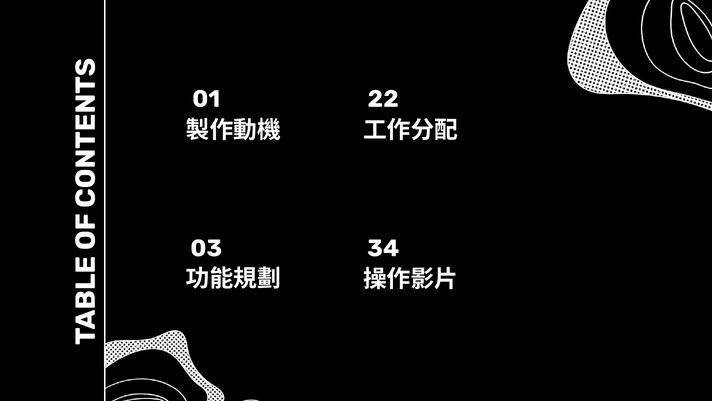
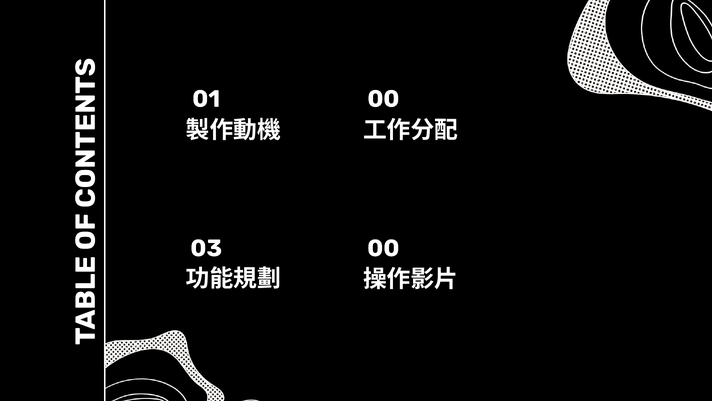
01 22: 22 -> 00
03 34: 34 -> 00
